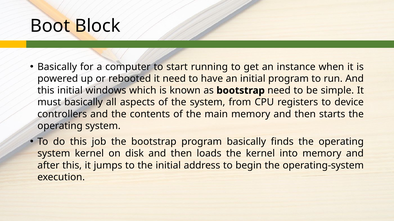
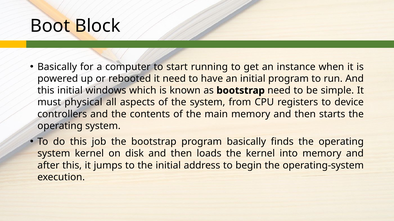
must basically: basically -> physical
